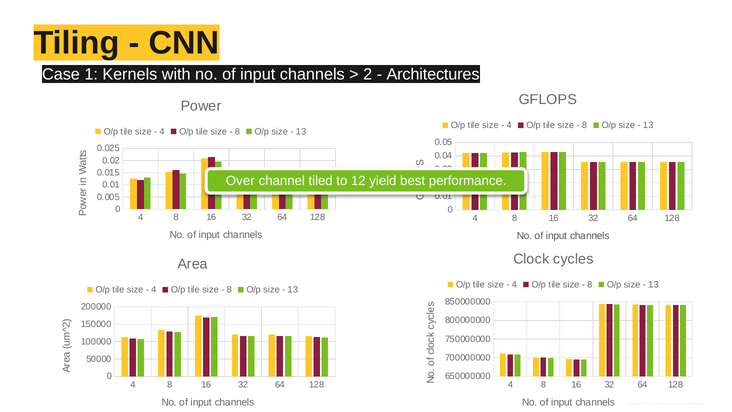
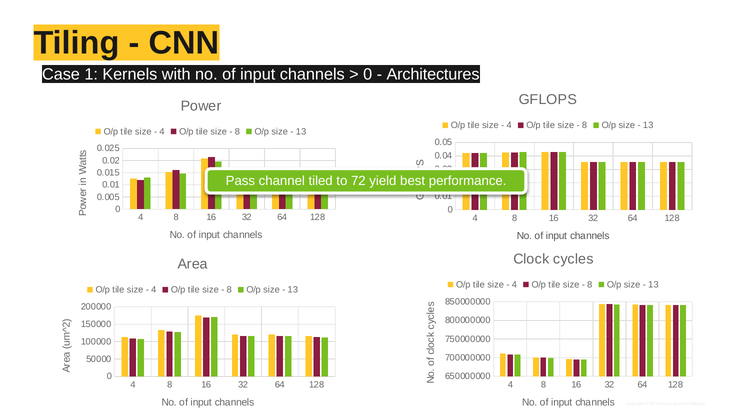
2 at (368, 74): 2 -> 0
Over: Over -> Pass
12: 12 -> 72
